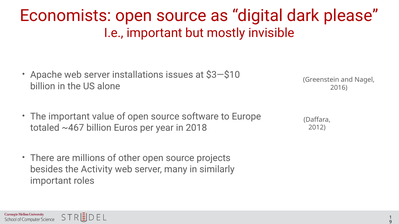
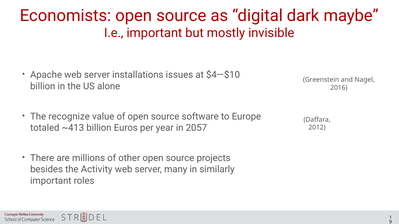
please: please -> maybe
$3—$10: $3—$10 -> $4—$10
The important: important -> recognize
~467: ~467 -> ~413
2018: 2018 -> 2057
